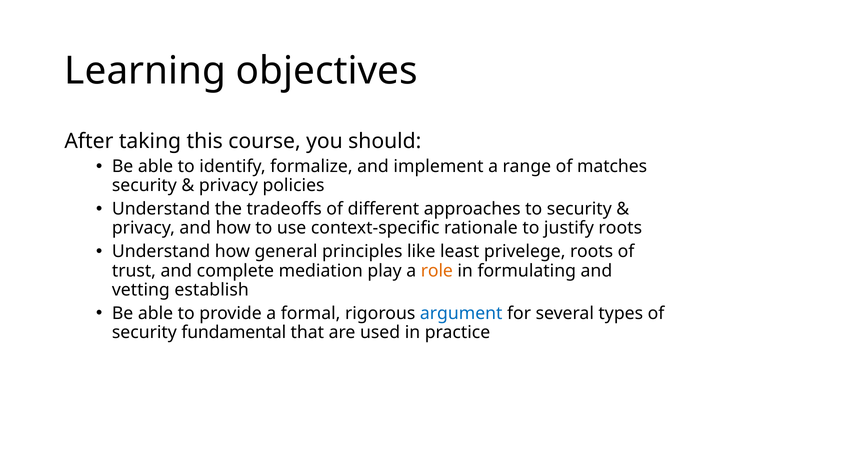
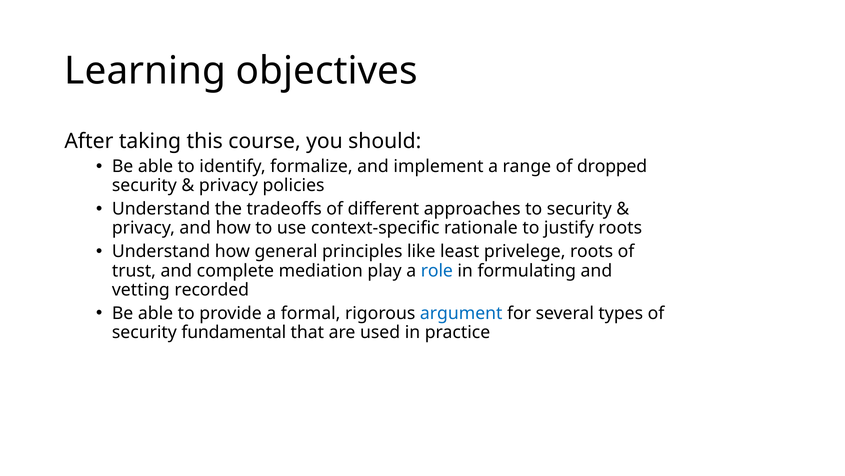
matches: matches -> dropped
role colour: orange -> blue
establish: establish -> recorded
